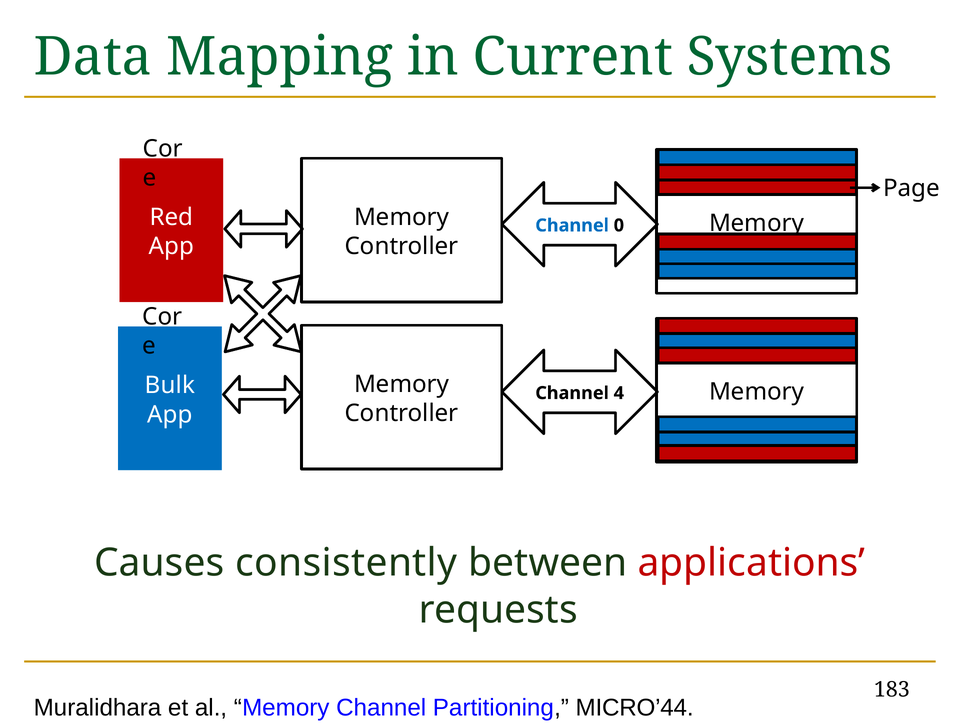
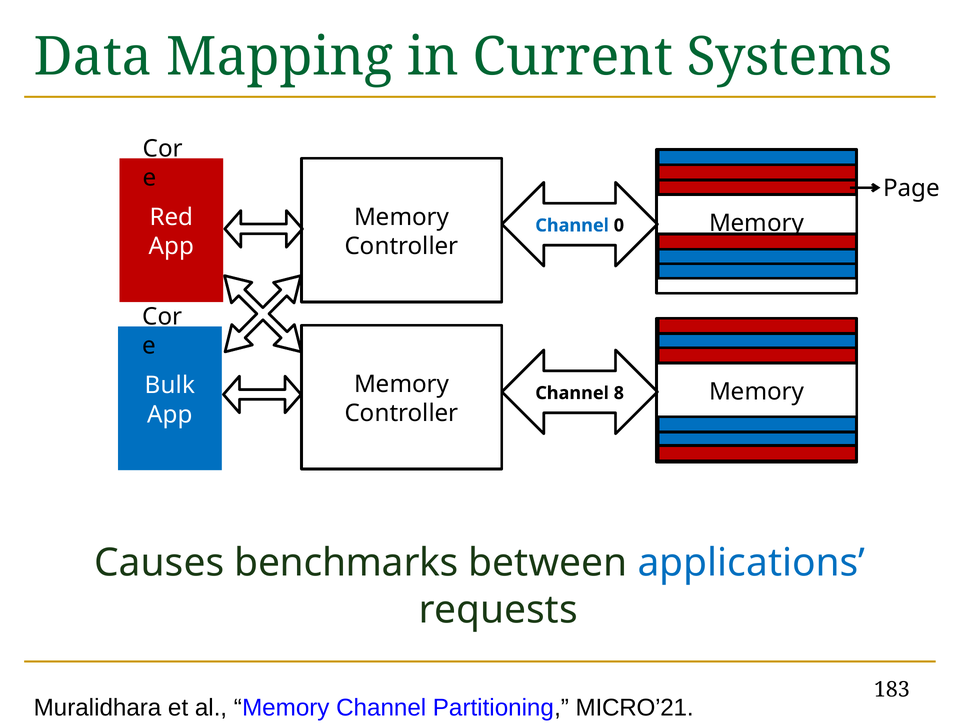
4: 4 -> 8
consistently: consistently -> benchmarks
applications colour: red -> blue
MICRO’44: MICRO’44 -> MICRO’21
